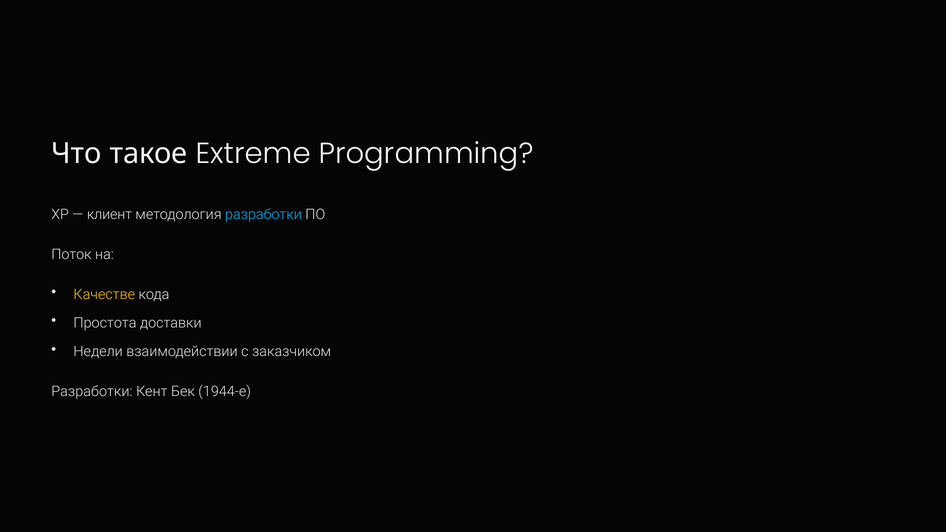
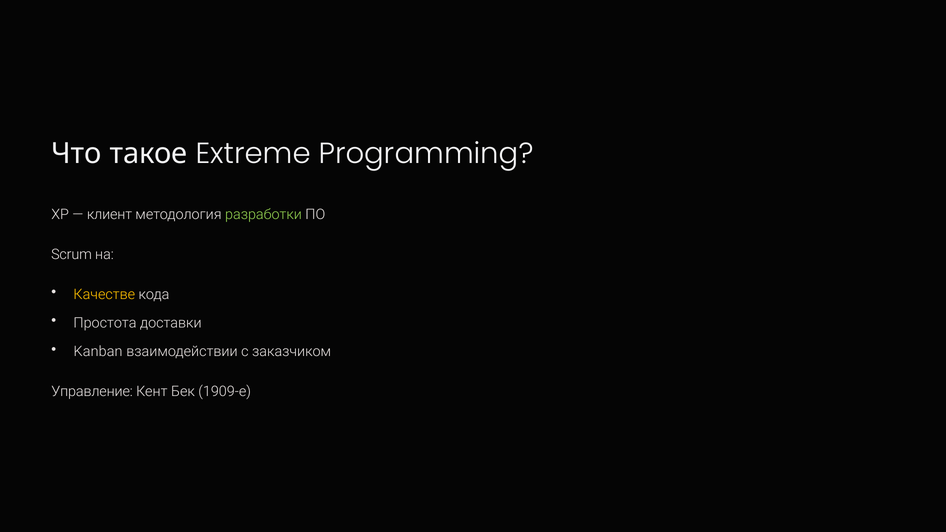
разработки at (264, 215) colour: light blue -> light green
Поток: Поток -> Scrum
Недели: Недели -> Kanban
Разработки at (92, 392): Разработки -> Управление
1944-е: 1944-е -> 1909-е
